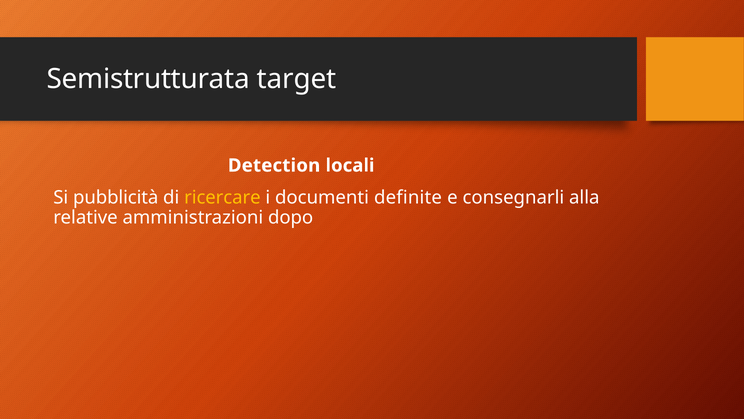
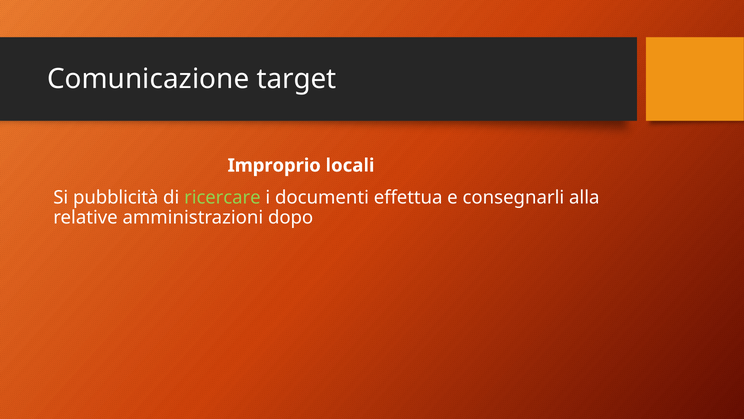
Semistrutturata: Semistrutturata -> Comunicazione
Detection: Detection -> Improprio
ricercare colour: yellow -> light green
definite: definite -> effettua
